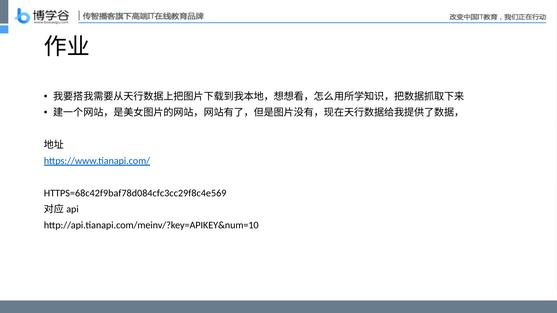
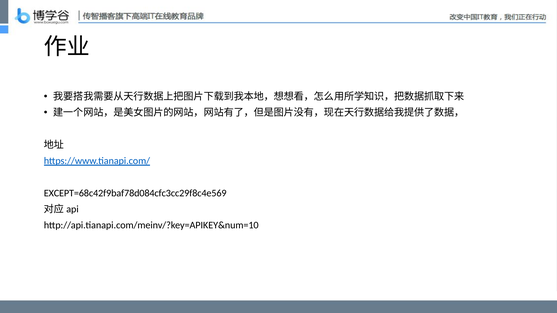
HTTPS=68c42f9baf78d084cfc3cc29f8c4e569: HTTPS=68c42f9baf78d084cfc3cc29f8c4e569 -> EXCEPT=68c42f9baf78d084cfc3cc29f8c4e569
